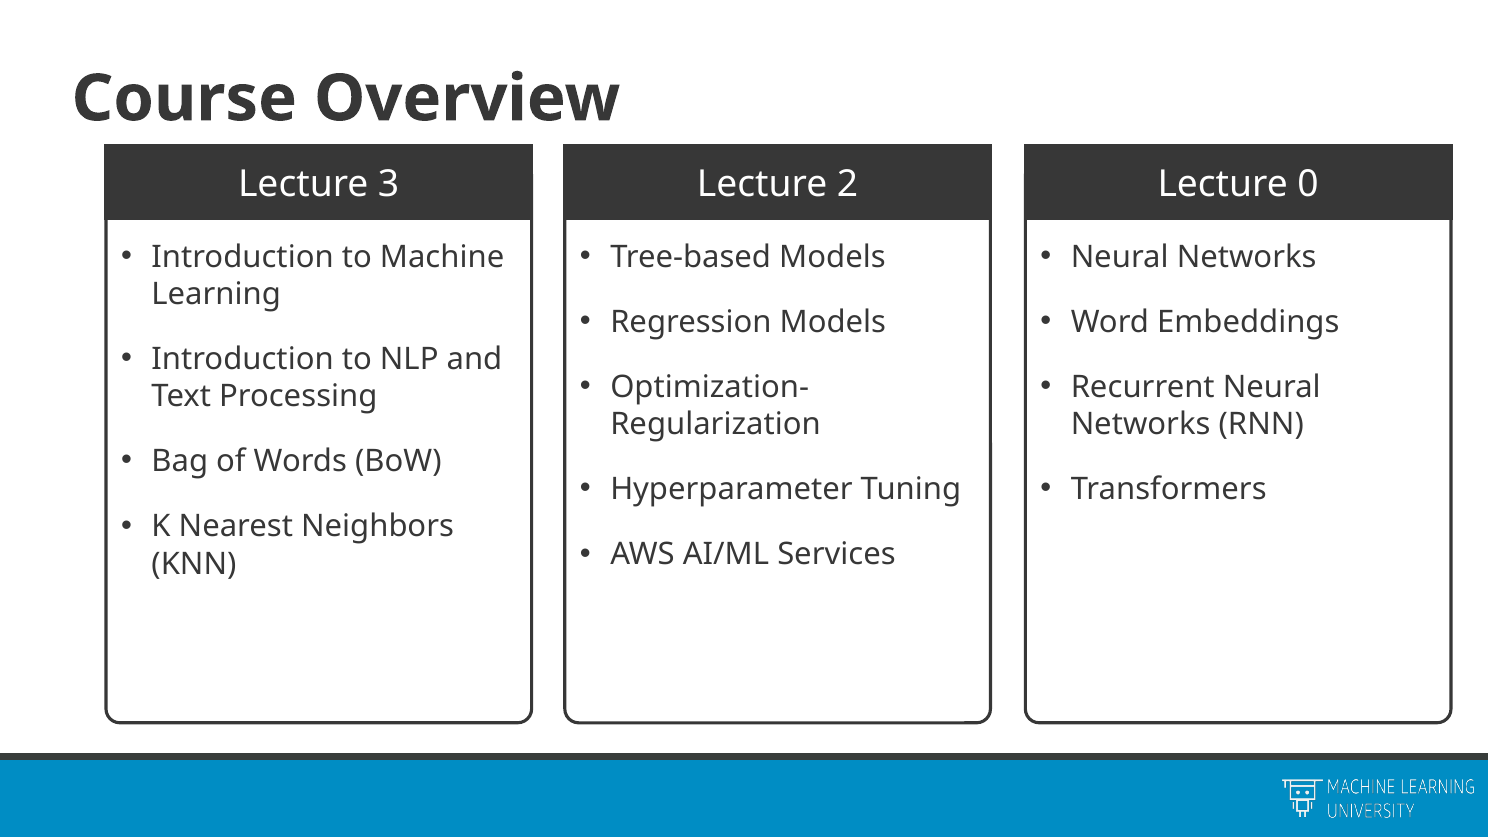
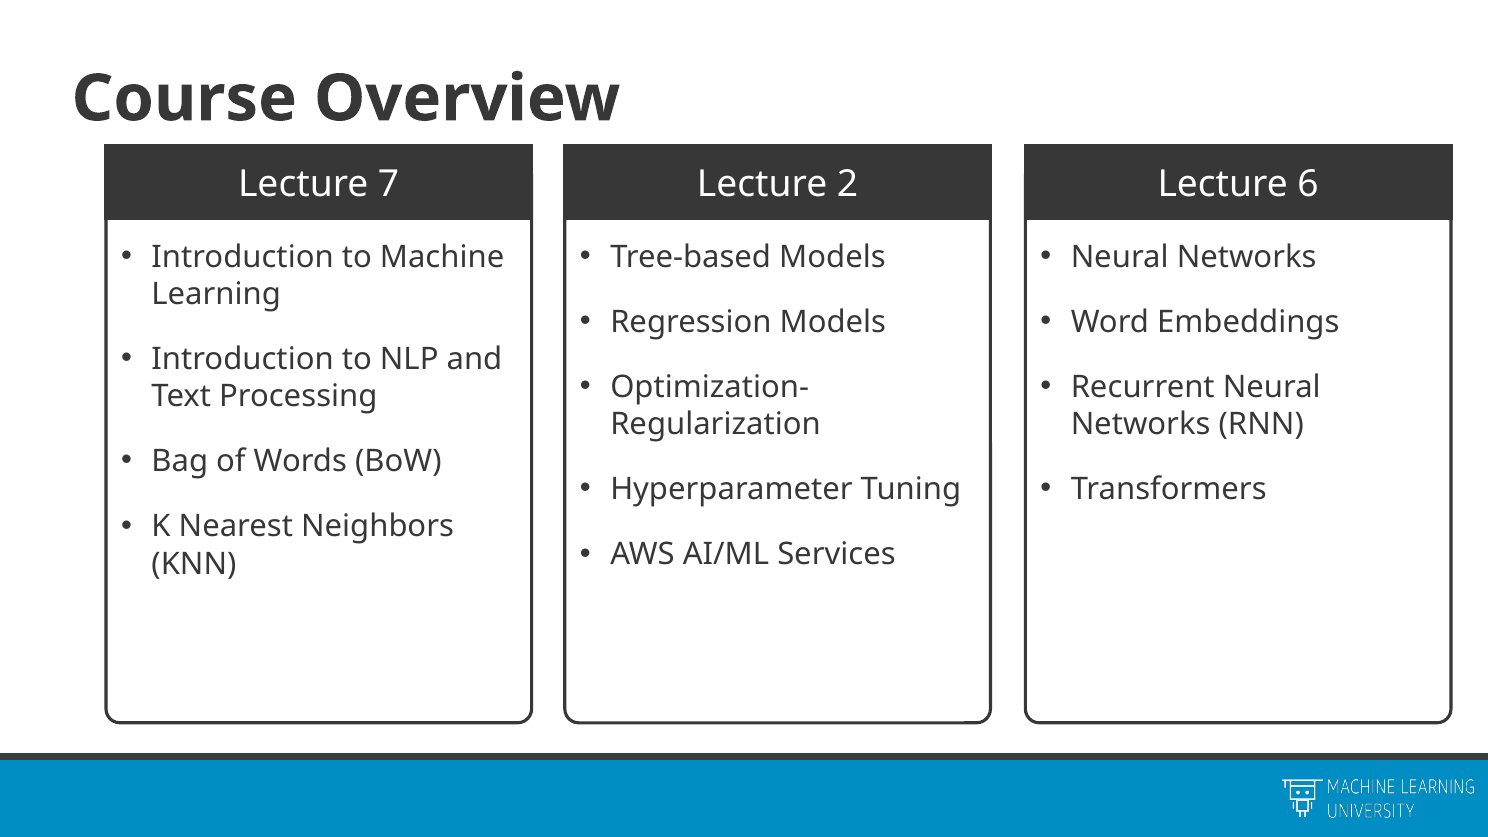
3: 3 -> 7
0: 0 -> 6
